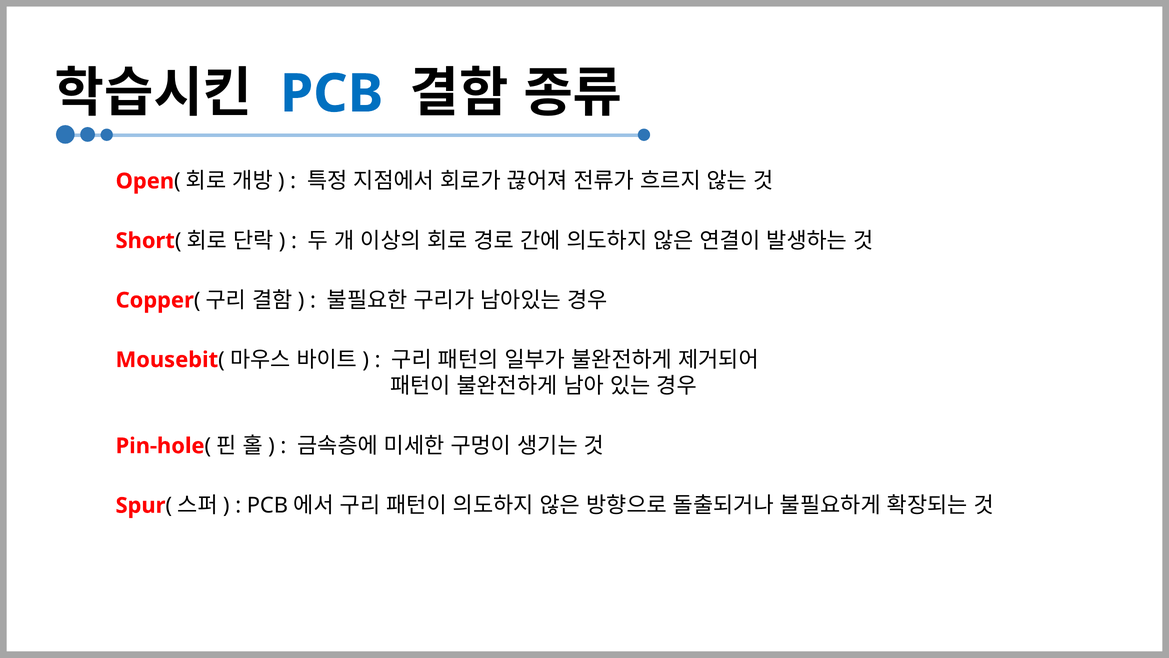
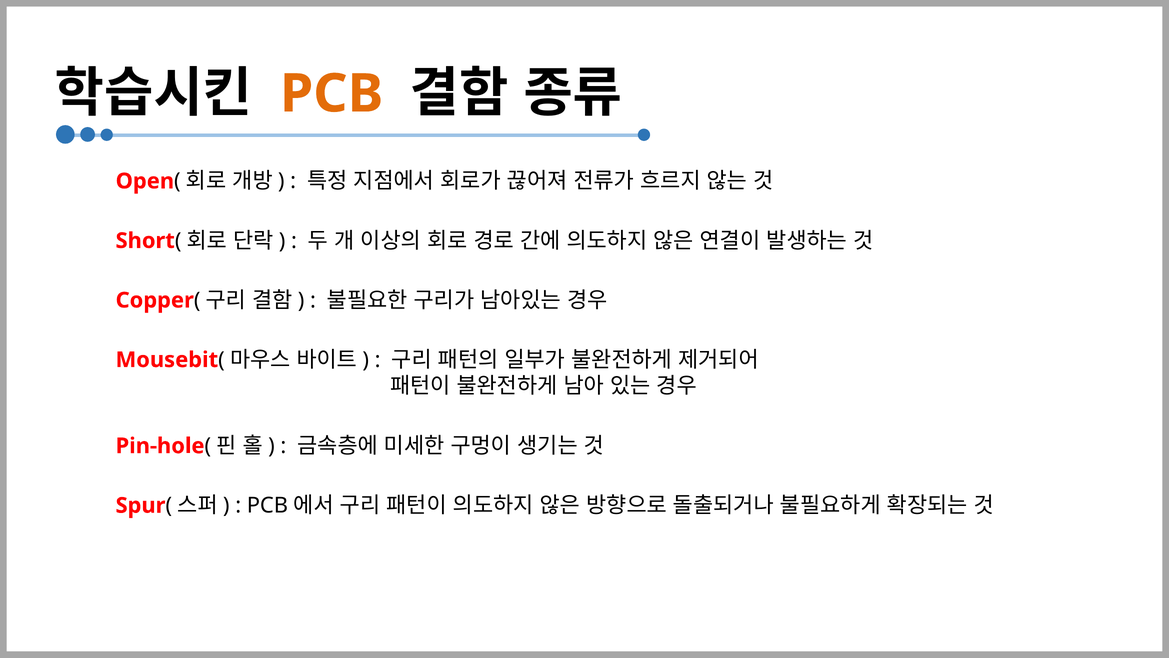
PCB colour: blue -> orange
